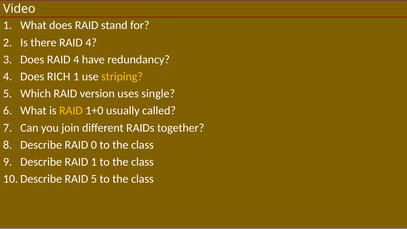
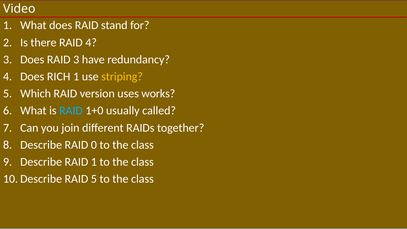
Does RAID 4: 4 -> 3
single: single -> works
RAID at (71, 111) colour: yellow -> light blue
